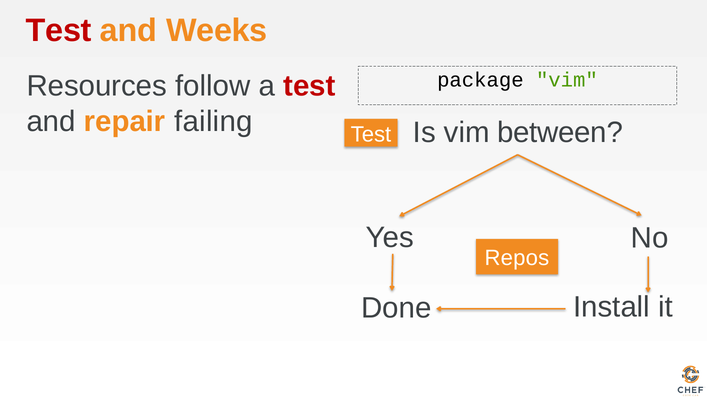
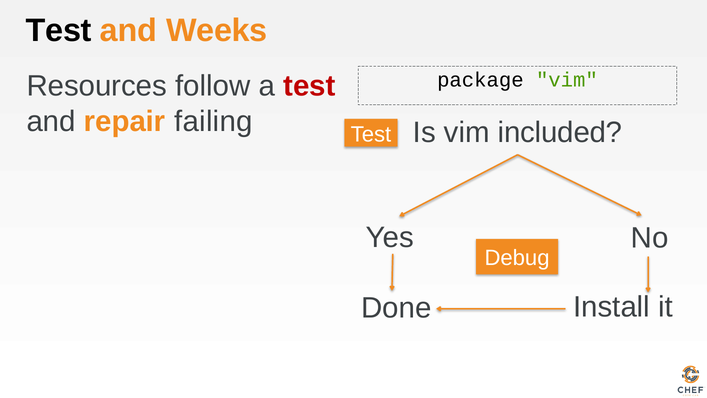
Test at (59, 31) colour: red -> black
between: between -> included
Repos: Repos -> Debug
